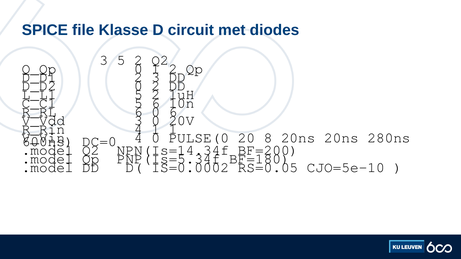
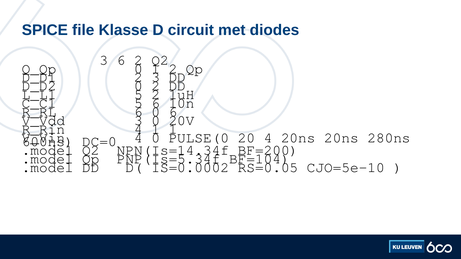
3 5: 5 -> 6
20 8: 8 -> 4
BF=180: BF=180 -> BF=104
